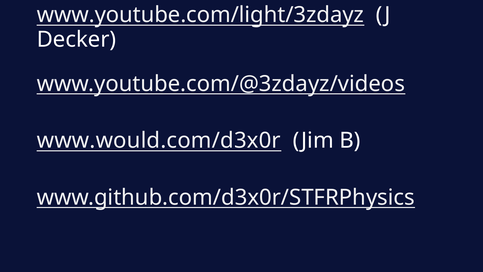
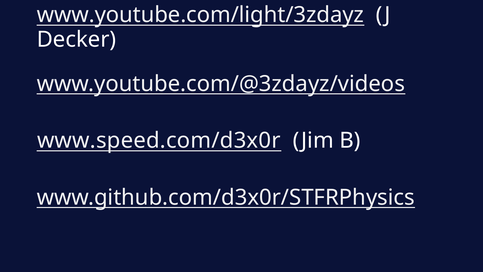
www.would.com/d3x0r: www.would.com/d3x0r -> www.speed.com/d3x0r
